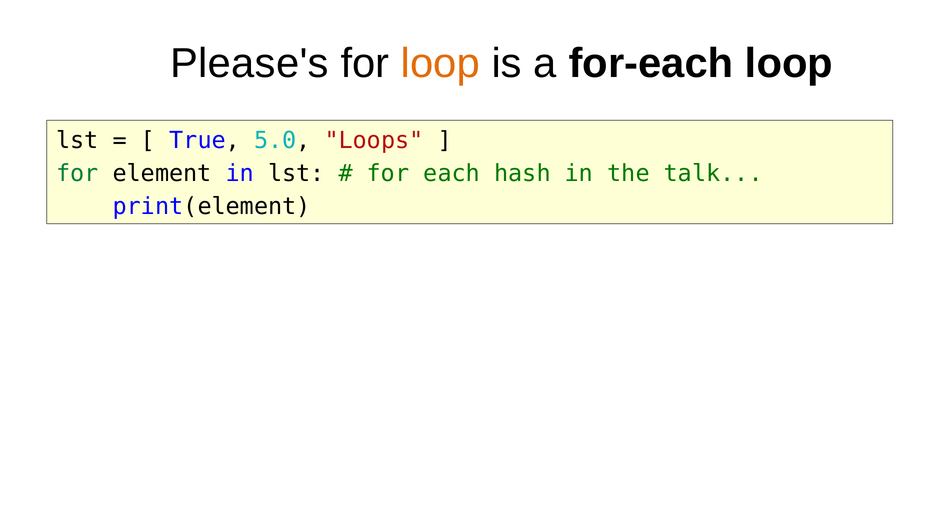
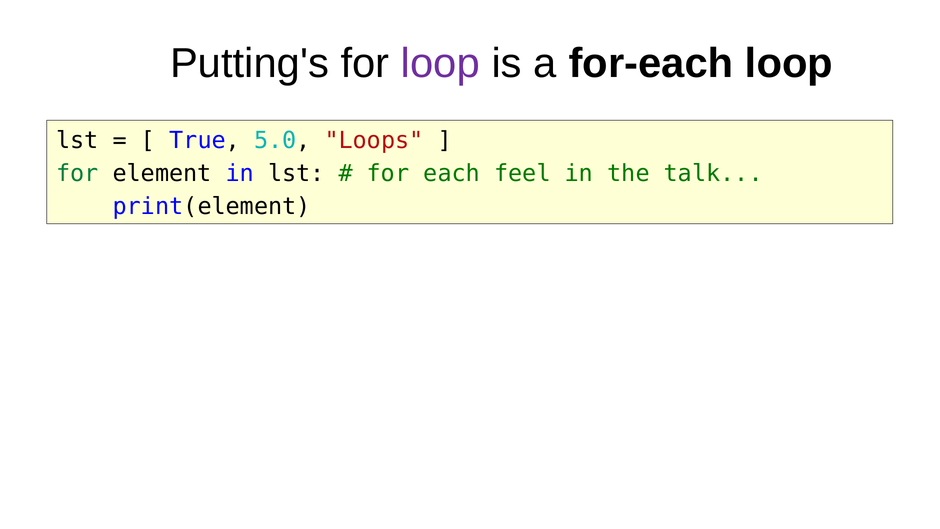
Please's: Please's -> Putting's
loop at (440, 63) colour: orange -> purple
hash: hash -> feel
